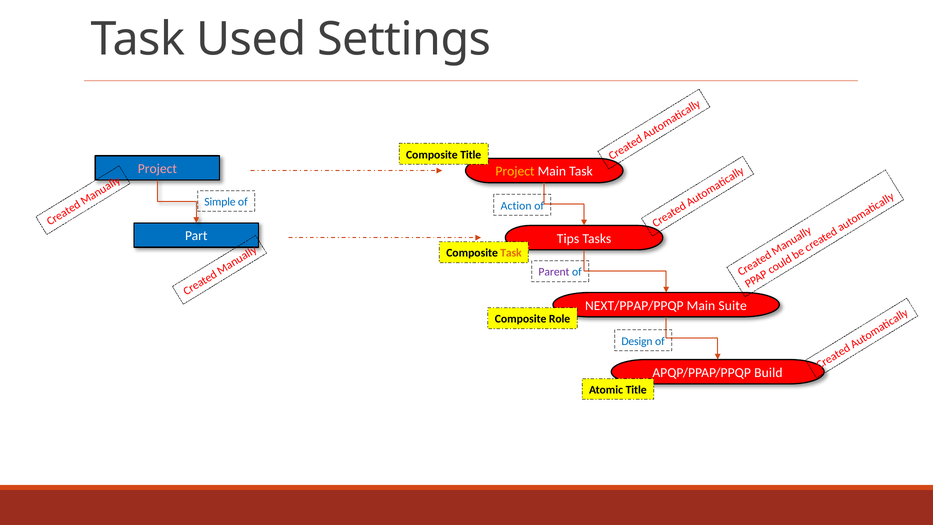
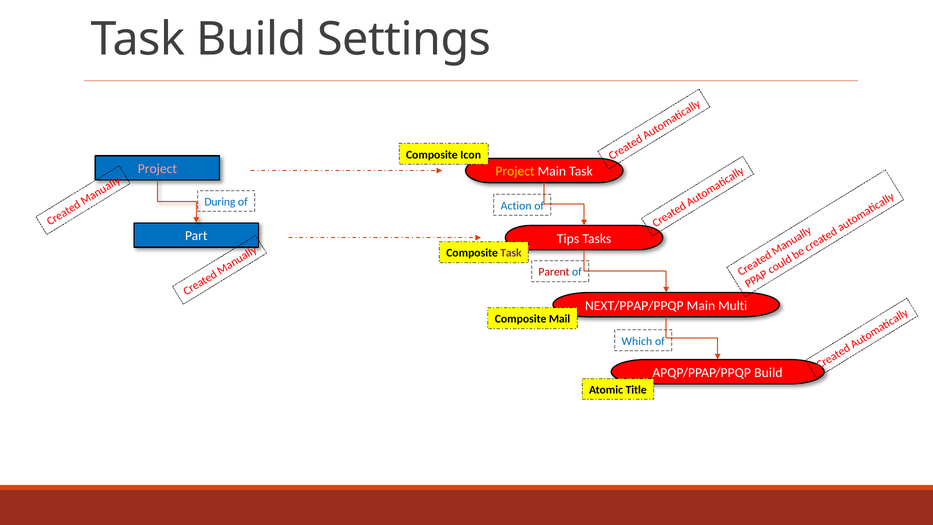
Task Used: Used -> Build
Composite Title: Title -> Icon
Simple: Simple -> During
Task at (511, 253) colour: orange -> purple
Parent colour: purple -> red
Suite: Suite -> Multi
Role: Role -> Mail
Design: Design -> Which
